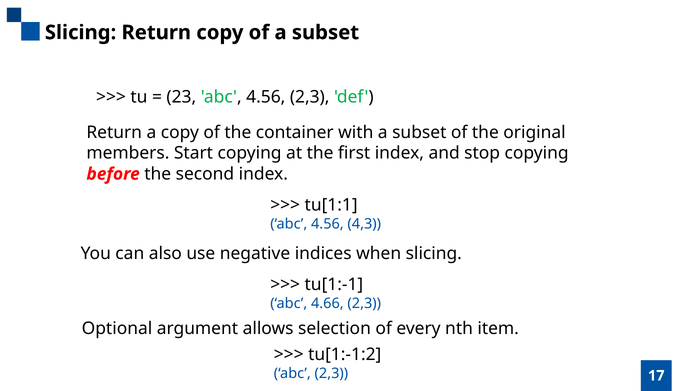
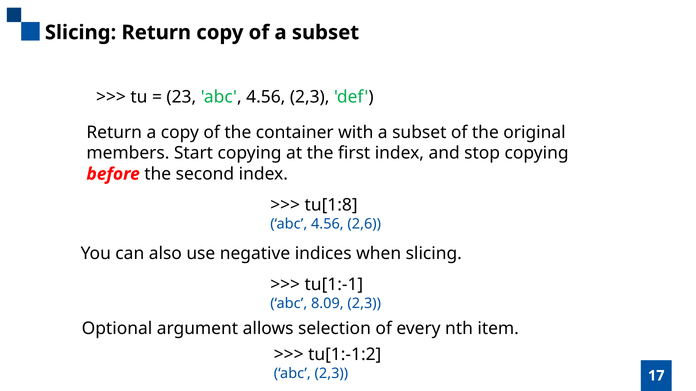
tu[1:1: tu[1:1 -> tu[1:8
4,3: 4,3 -> 2,6
4.66: 4.66 -> 8.09
